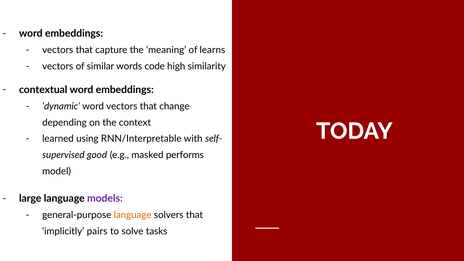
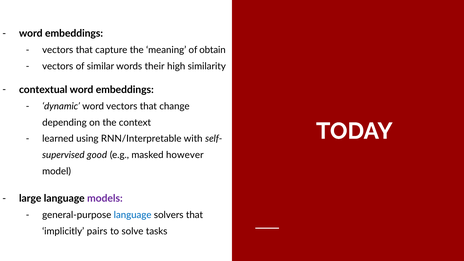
learns: learns -> obtain
code: code -> their
performs: performs -> however
language at (133, 215) colour: orange -> blue
